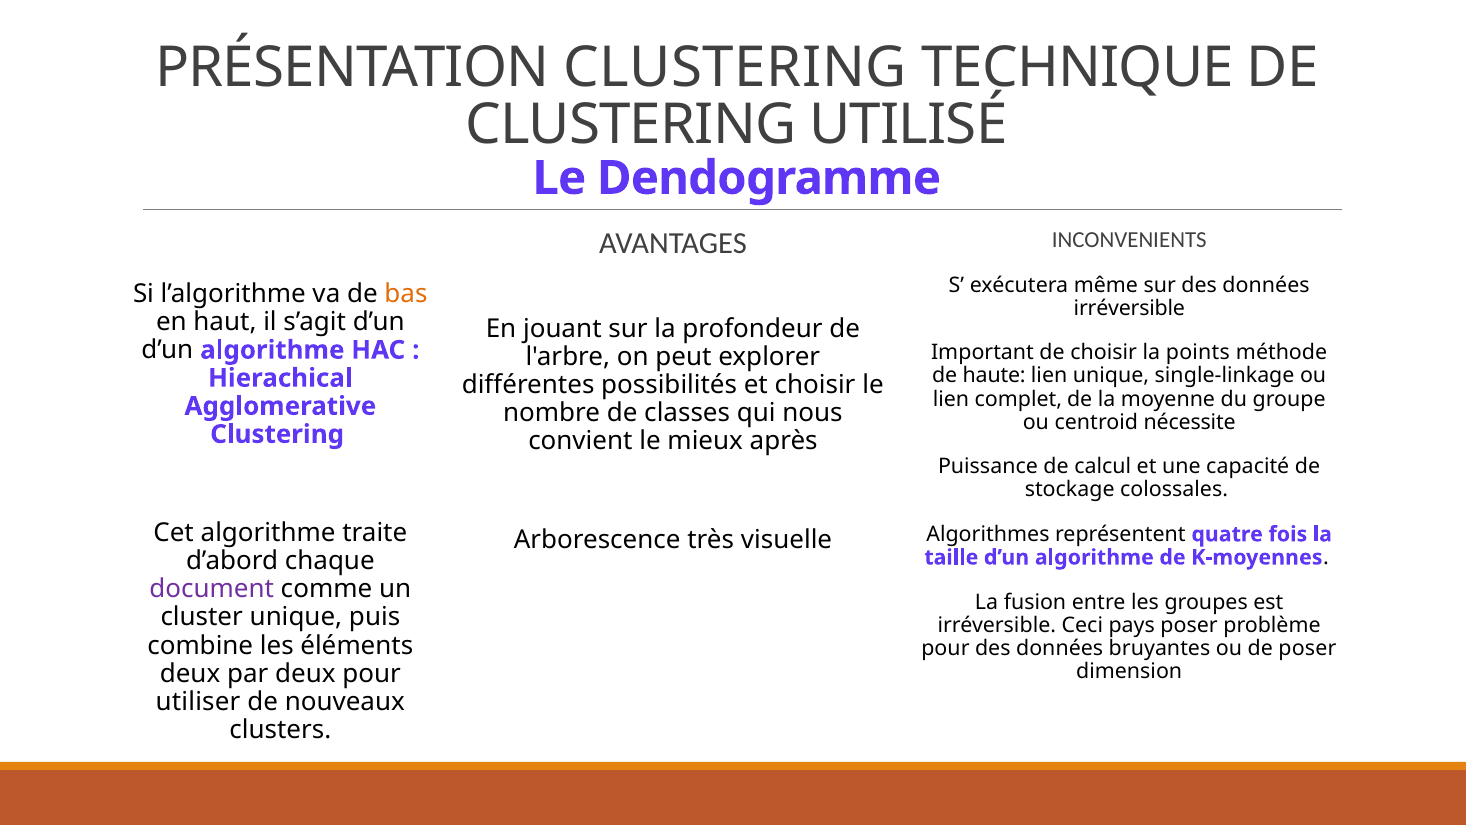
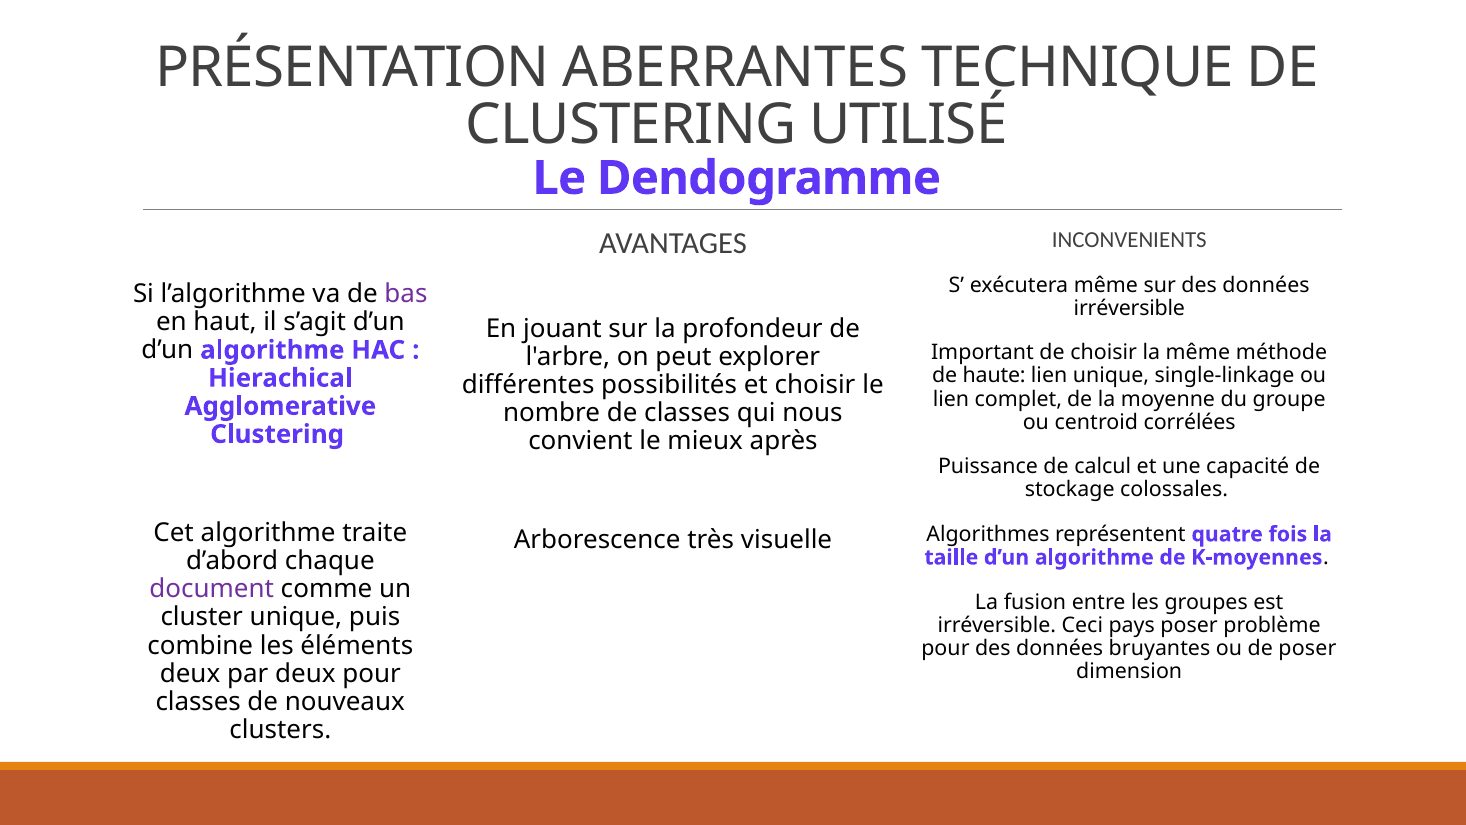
PRÉSENTATION CLUSTERING: CLUSTERING -> ABERRANTES
bas colour: orange -> purple
la points: points -> même
nécessite: nécessite -> corrélées
utiliser at (198, 701): utiliser -> classes
